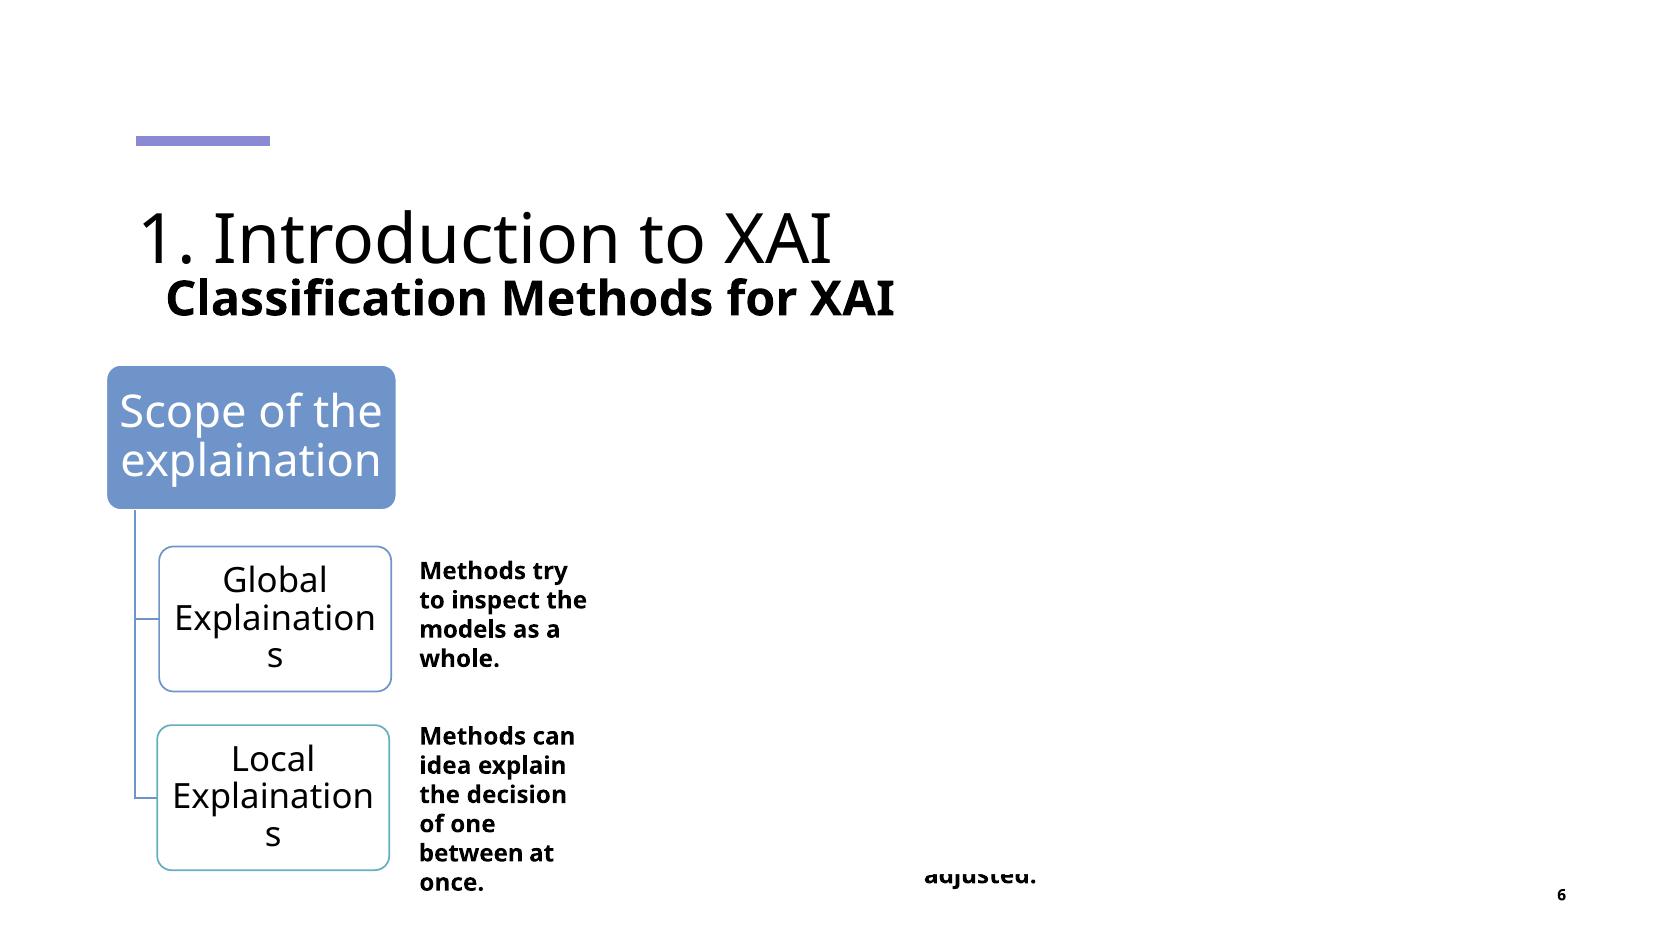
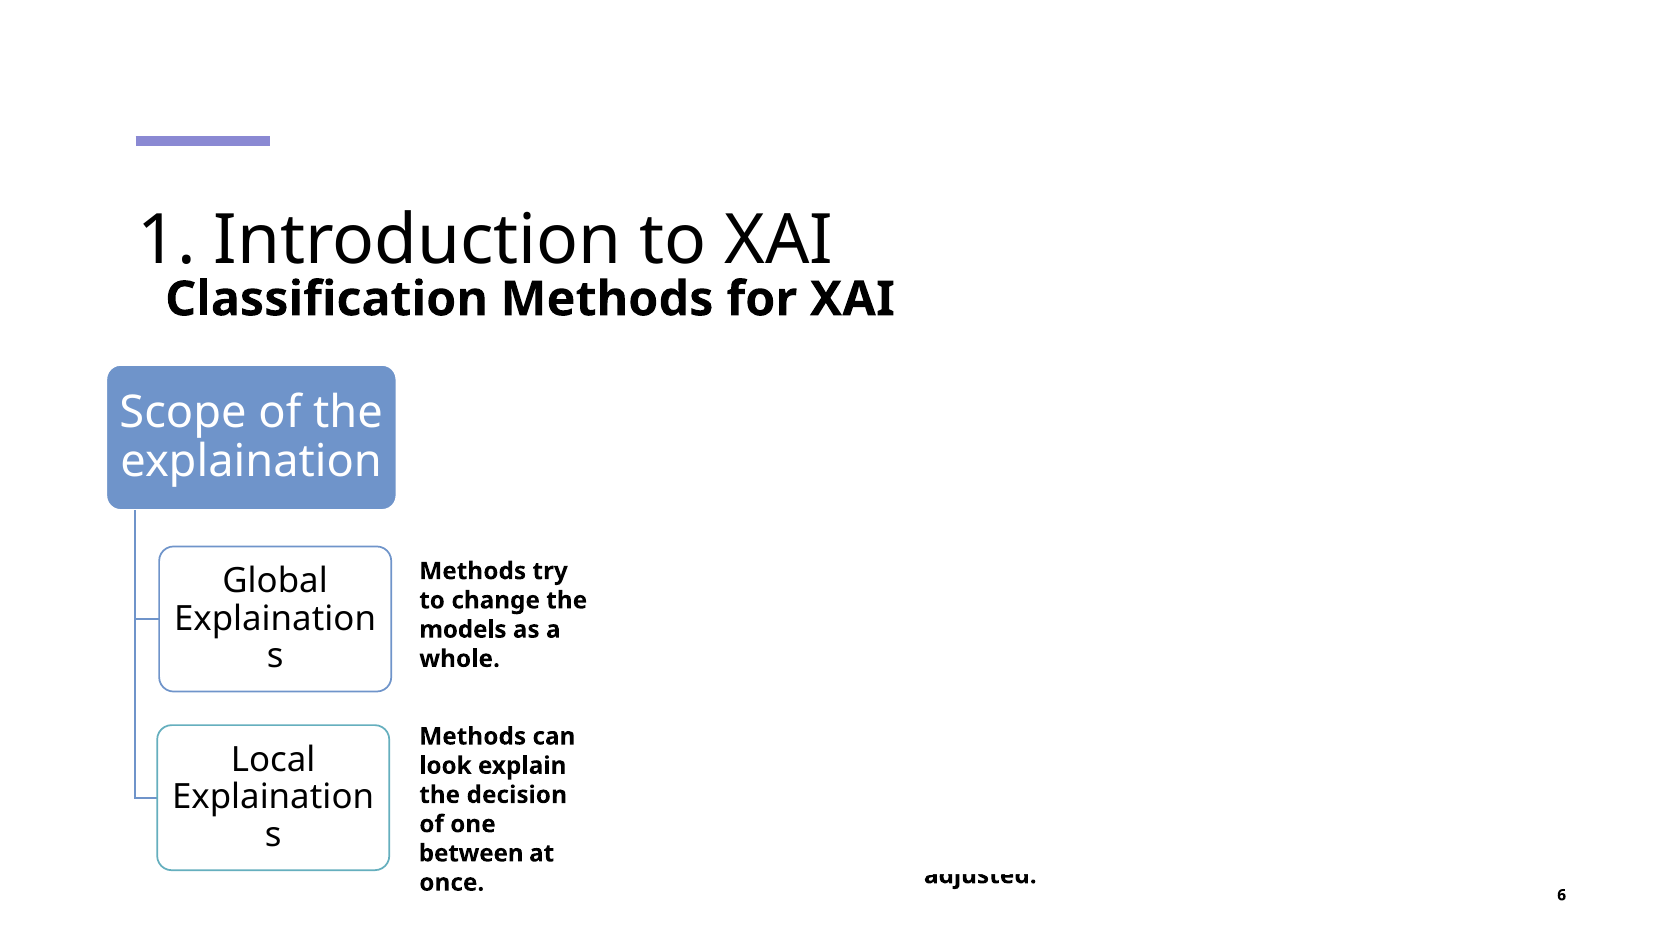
inspect: inspect -> change
idea: idea -> look
